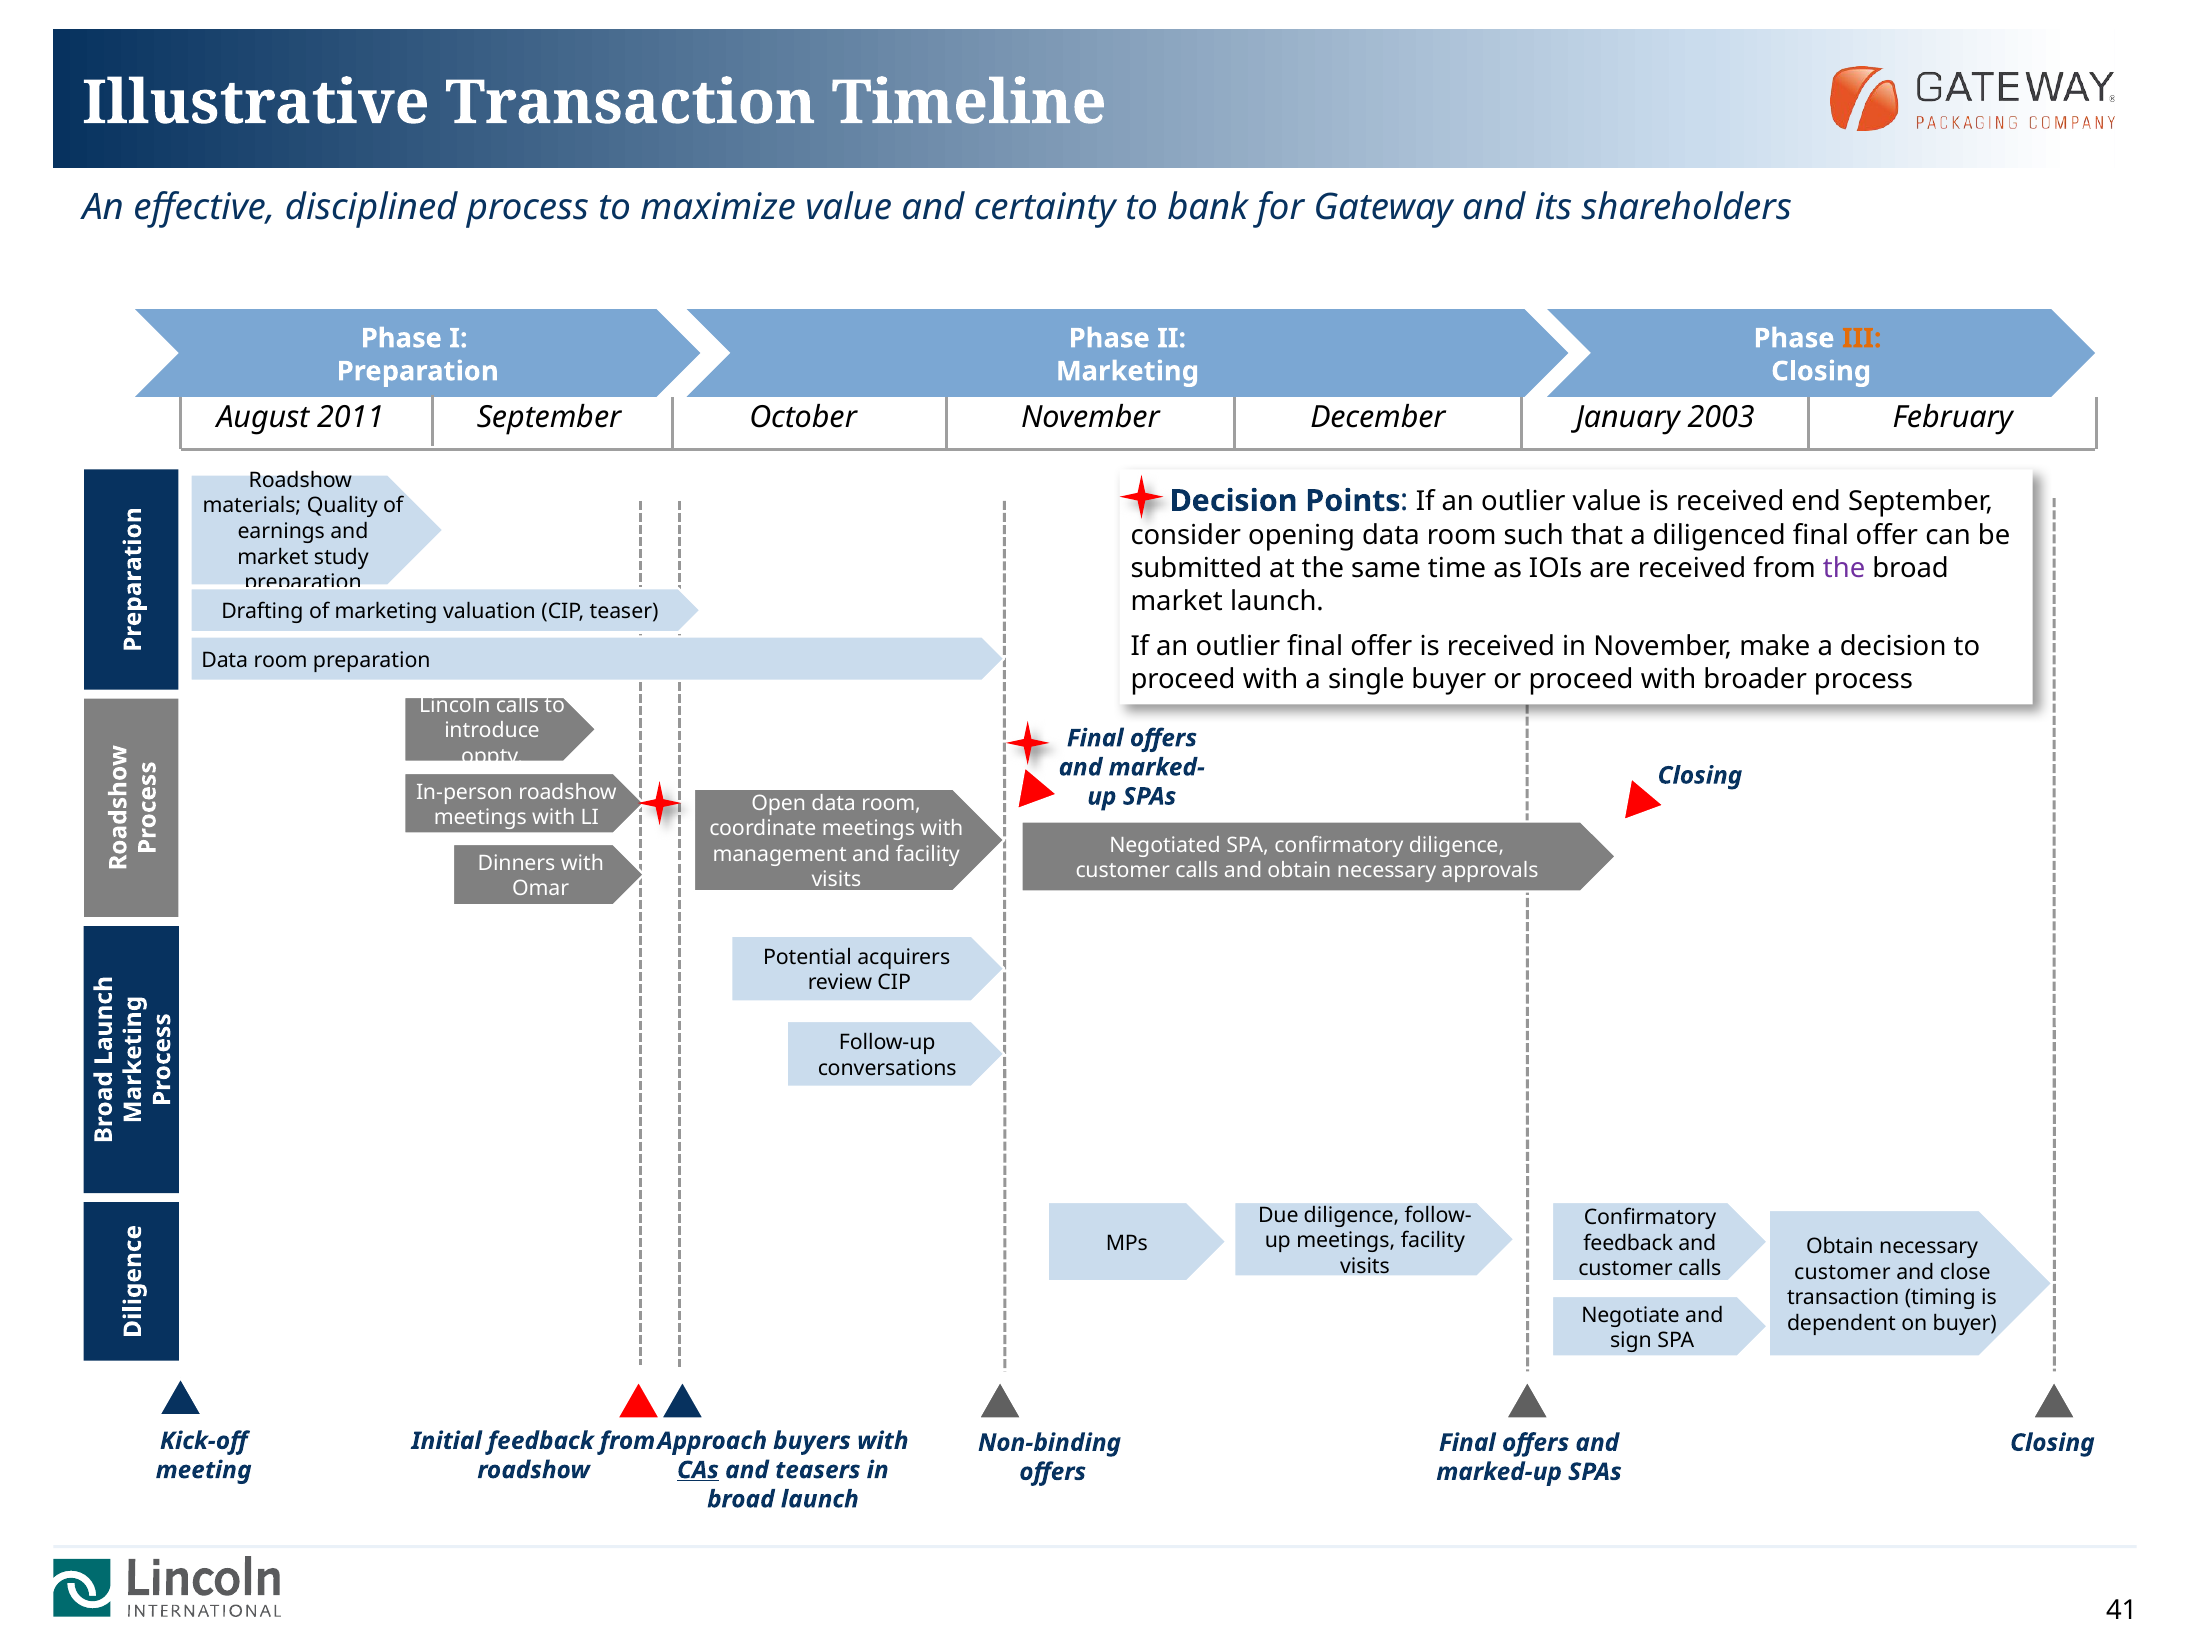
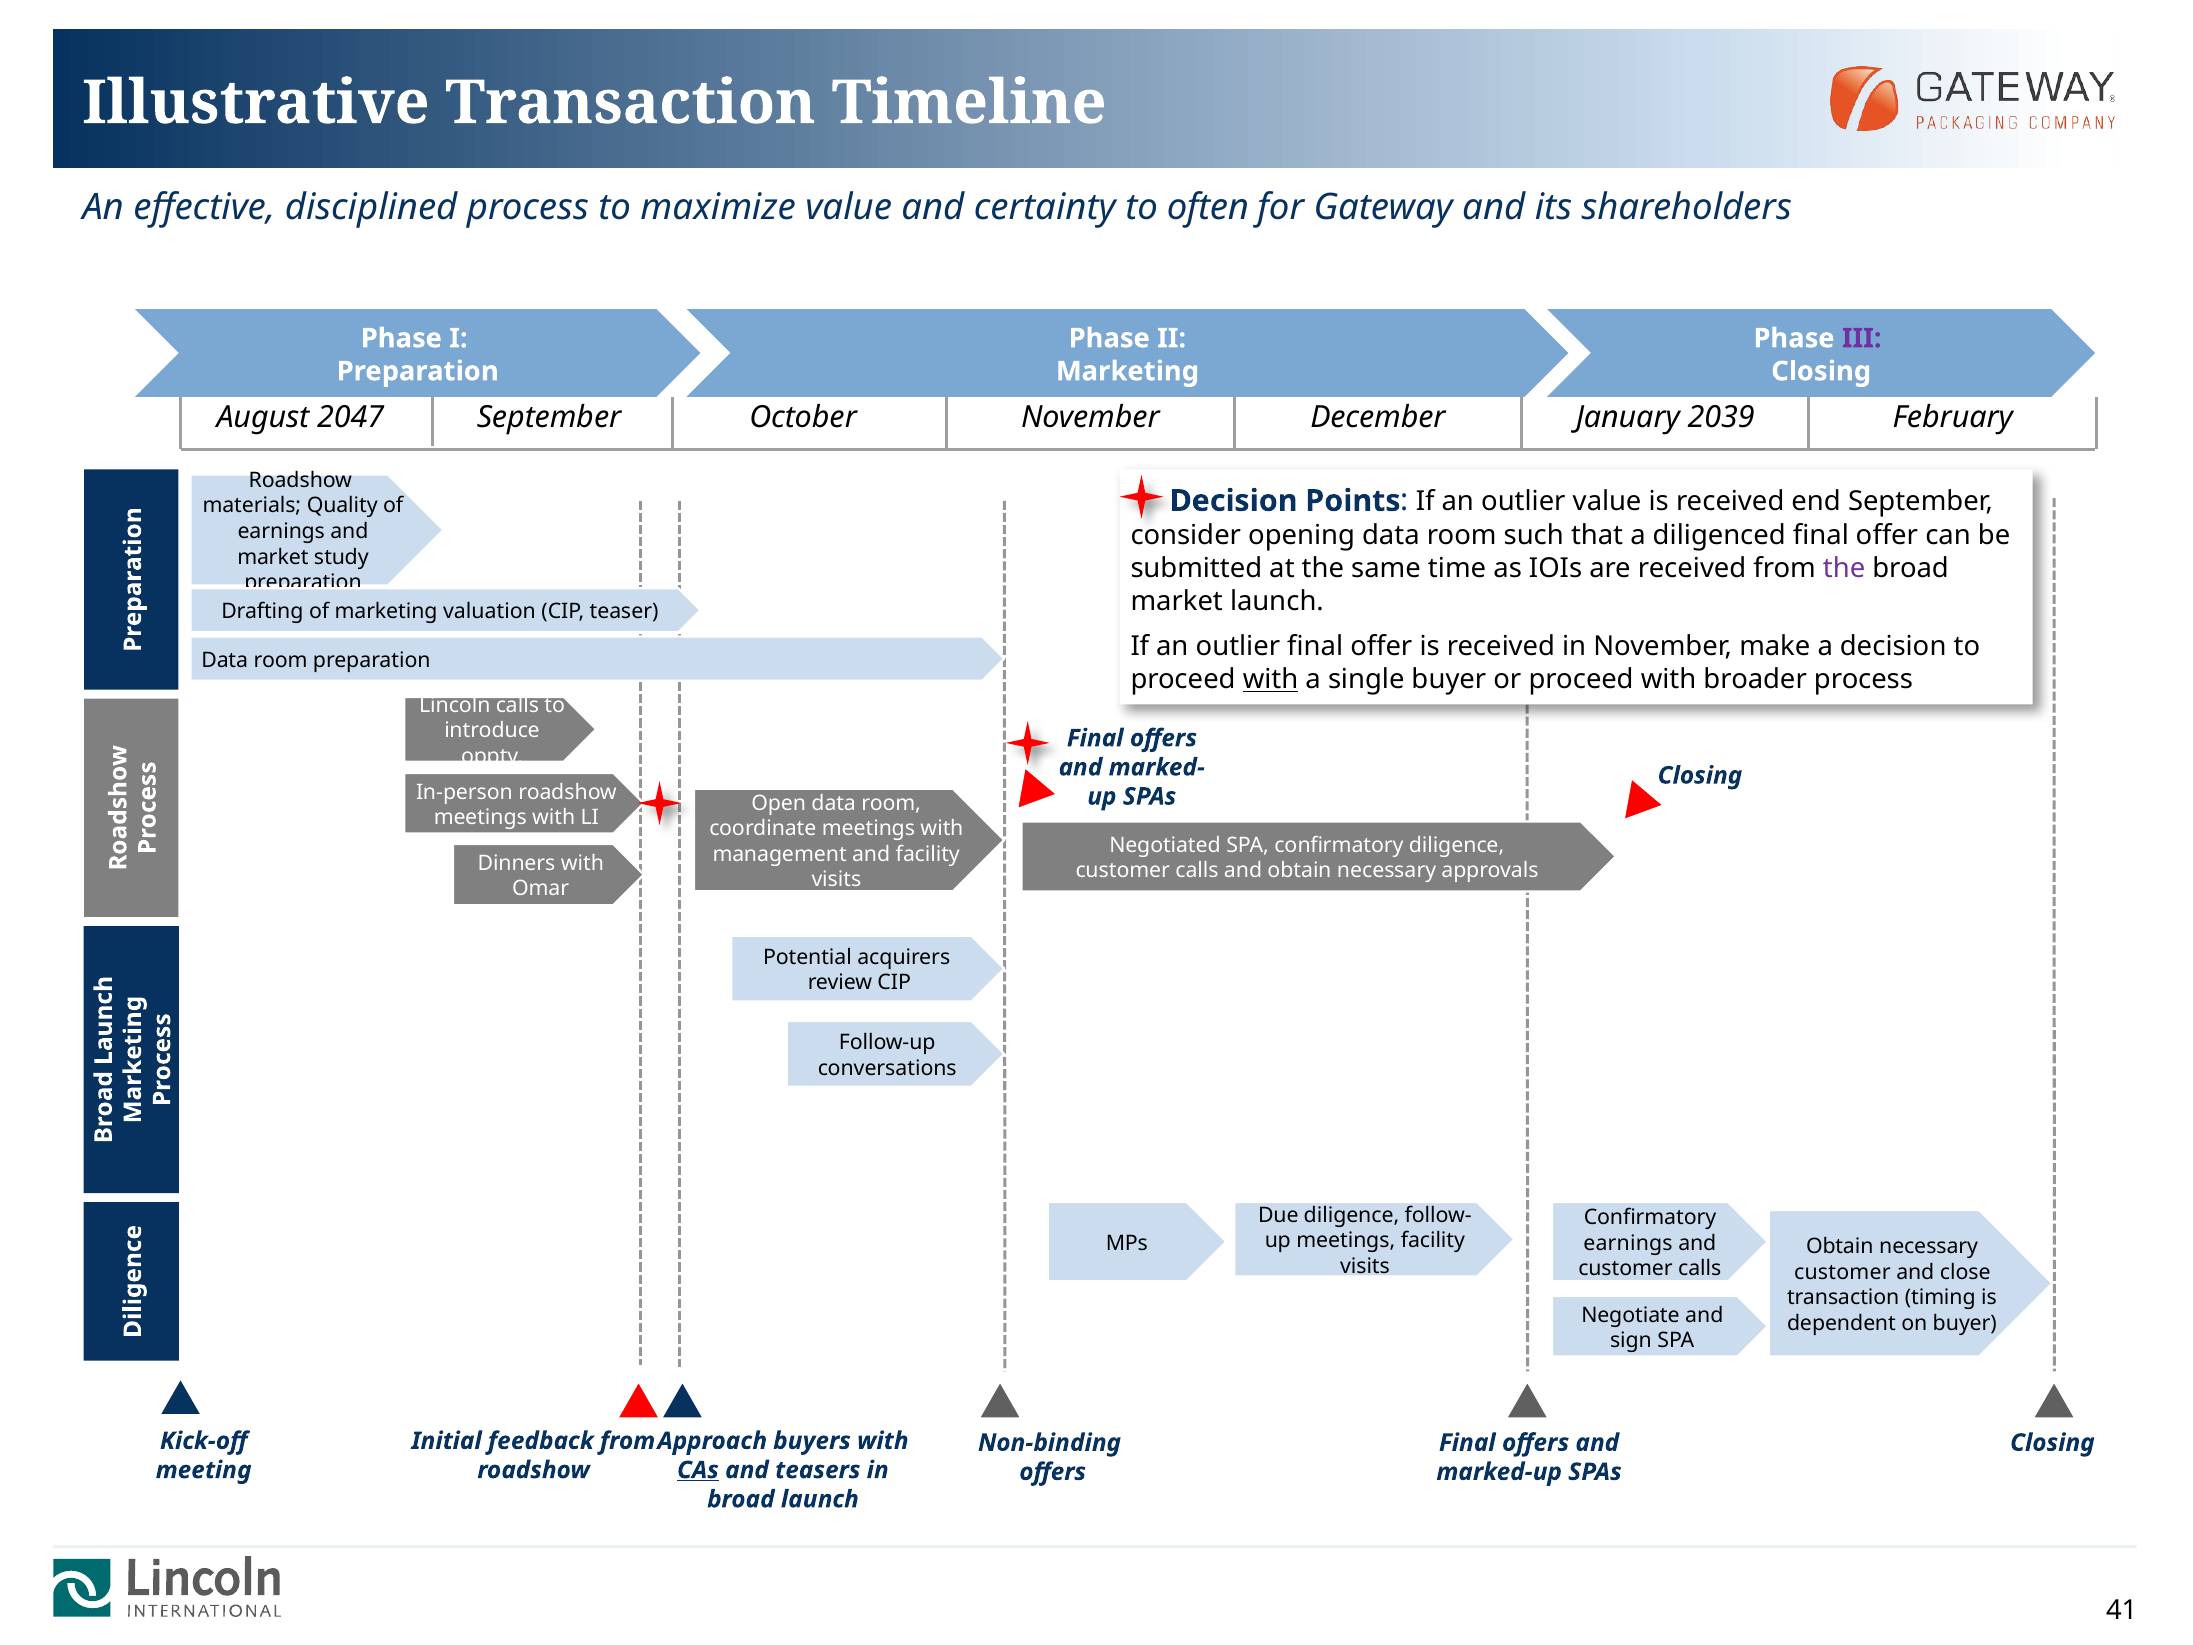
bank: bank -> often
III colour: orange -> purple
2011: 2011 -> 2047
2003: 2003 -> 2039
with at (1271, 679) underline: none -> present
feedback at (1628, 1243): feedback -> earnings
